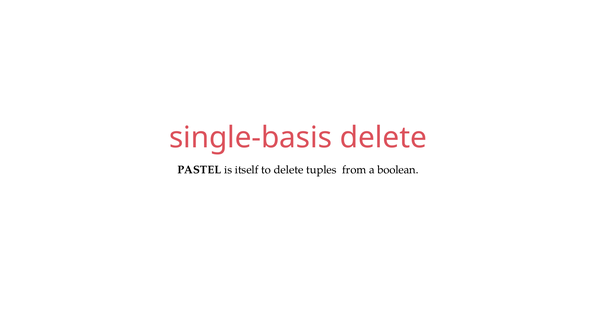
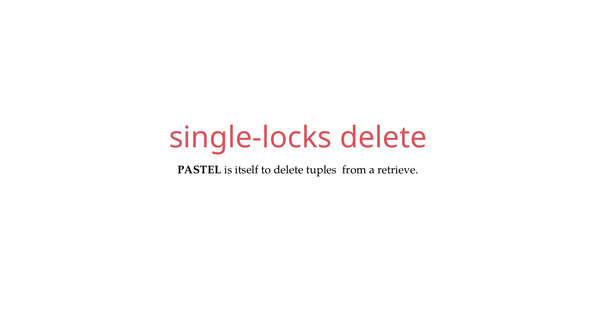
single-basis: single-basis -> single-locks
boolean: boolean -> retrieve
